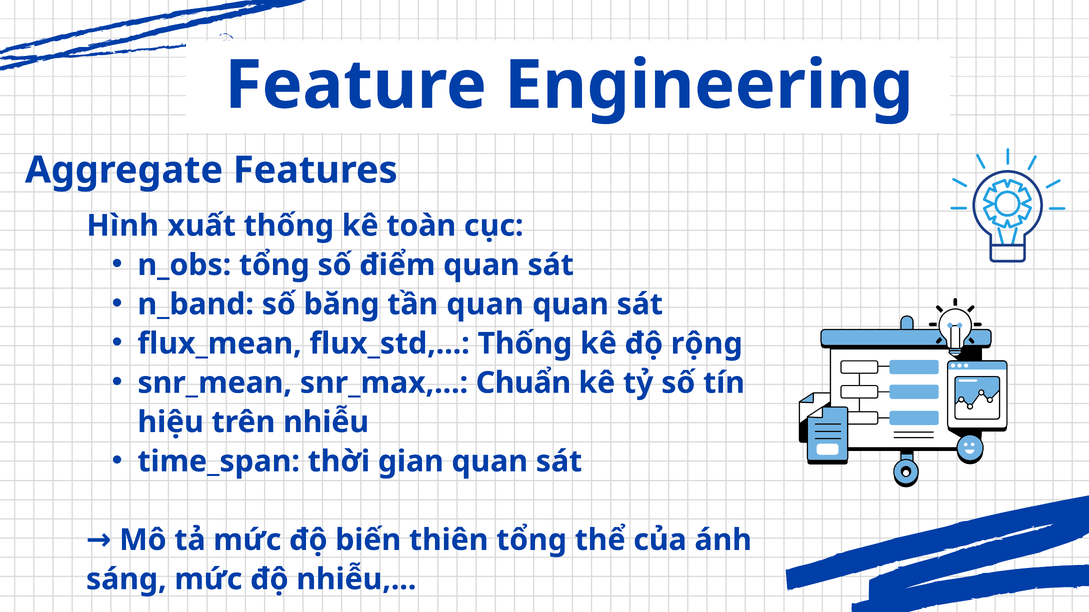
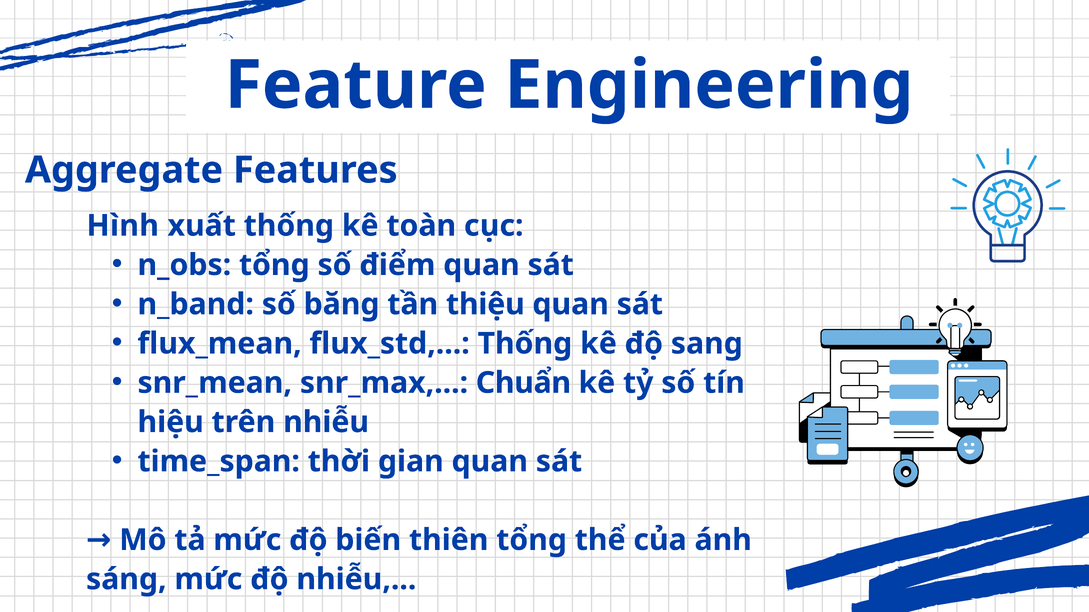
tần quan: quan -> thiệu
rộng: rộng -> sang
